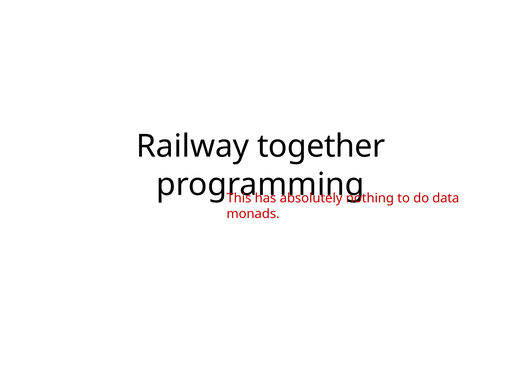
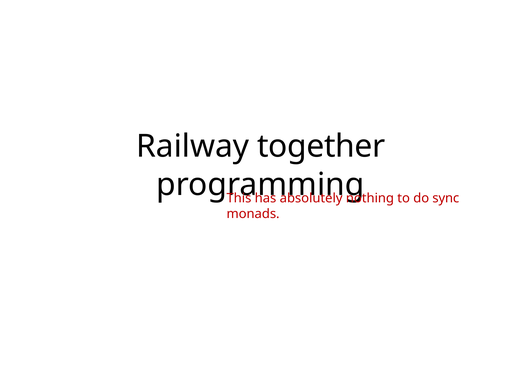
data: data -> sync
